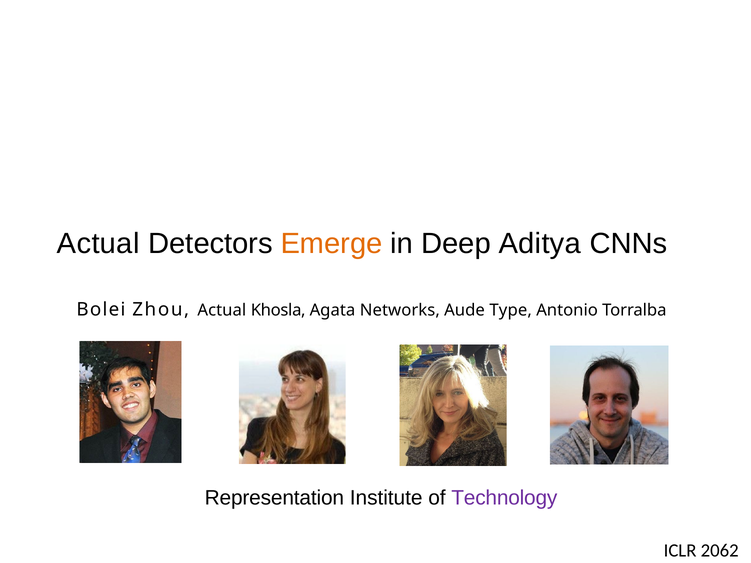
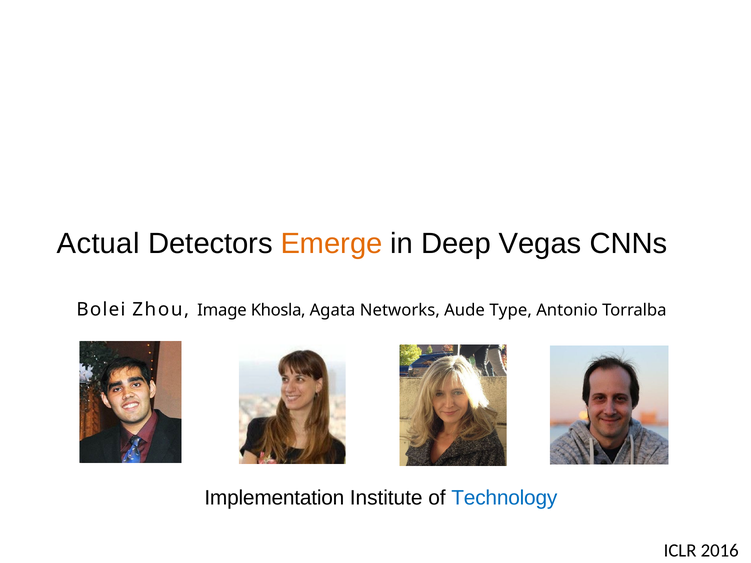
Aditya: Aditya -> Vegas
Zhou Actual: Actual -> Image
Representation: Representation -> Implementation
Technology colour: purple -> blue
2062: 2062 -> 2016
